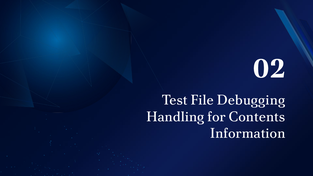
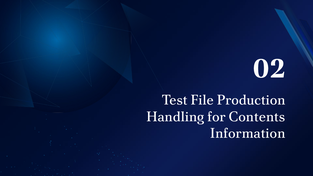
Debugging: Debugging -> Production
